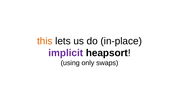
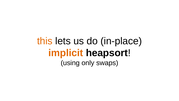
implicit colour: purple -> orange
